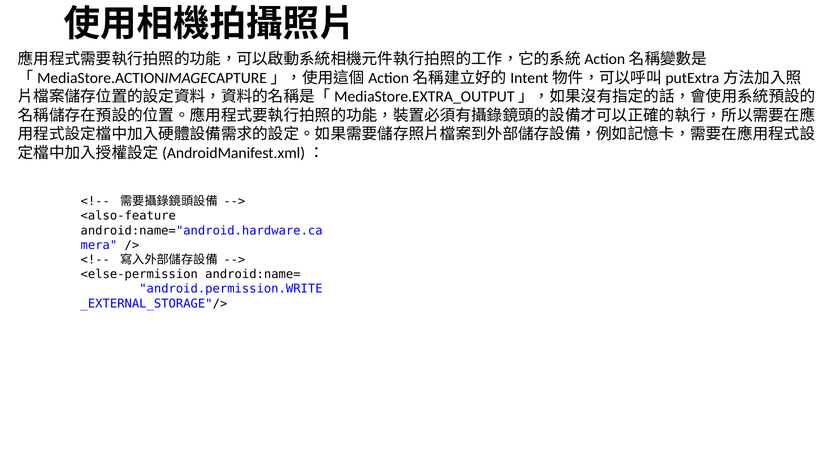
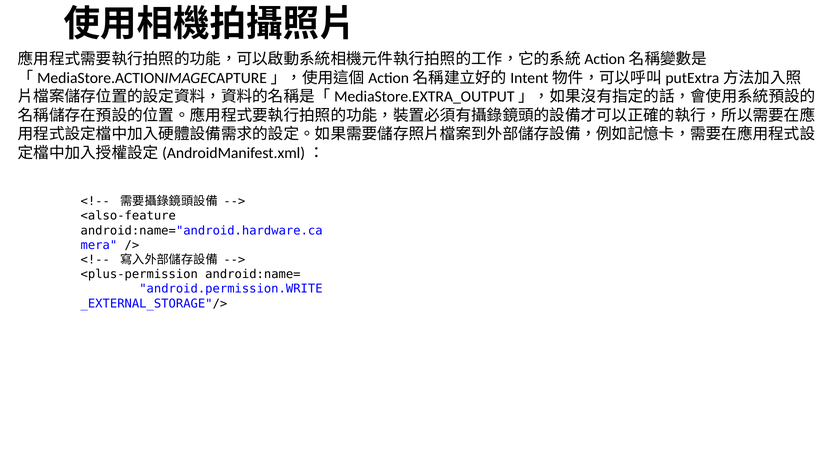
<else-permission: <else-permission -> <plus-permission
